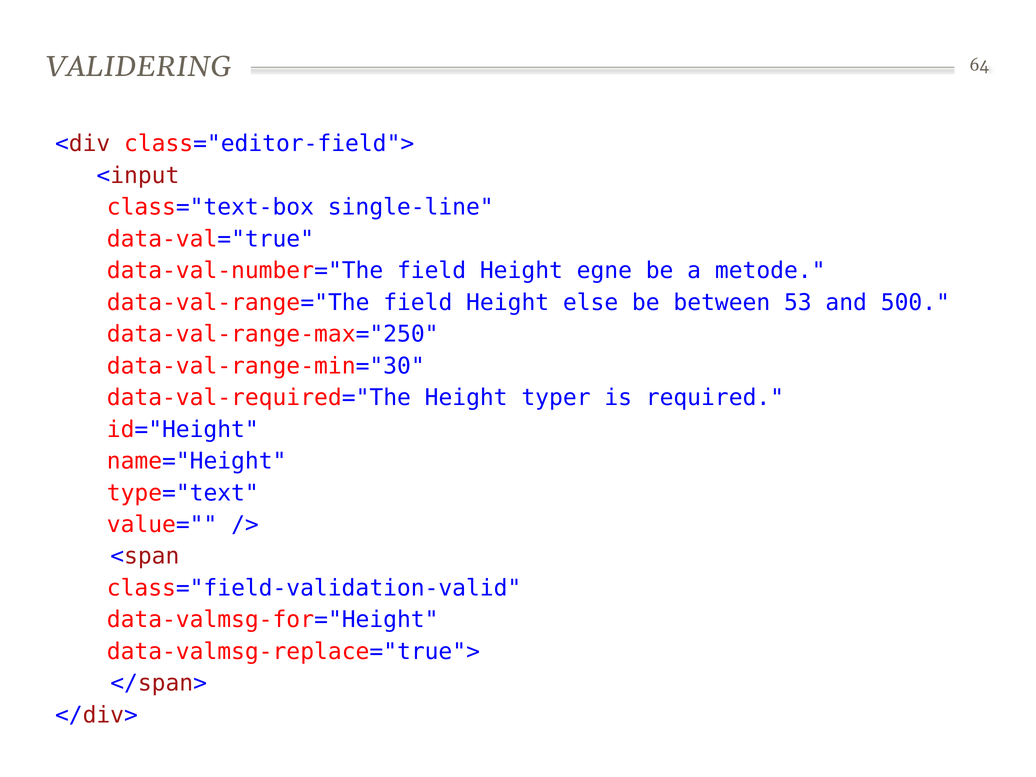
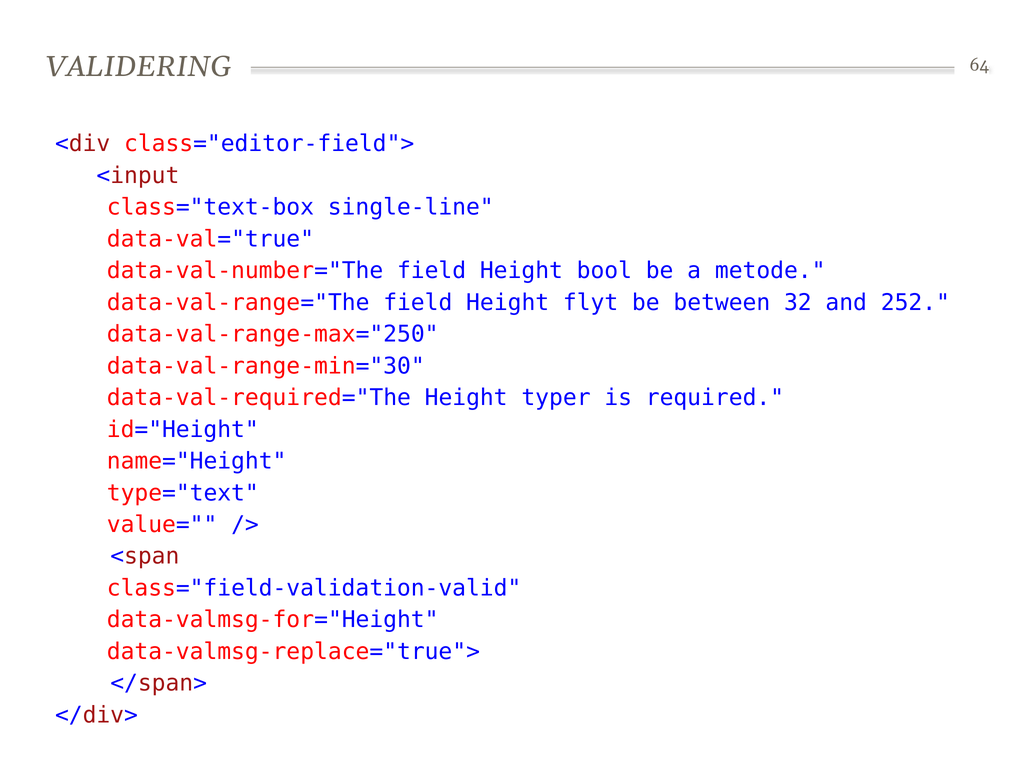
egne: egne -> bool
else: else -> flyt
53: 53 -> 32
500: 500 -> 252
